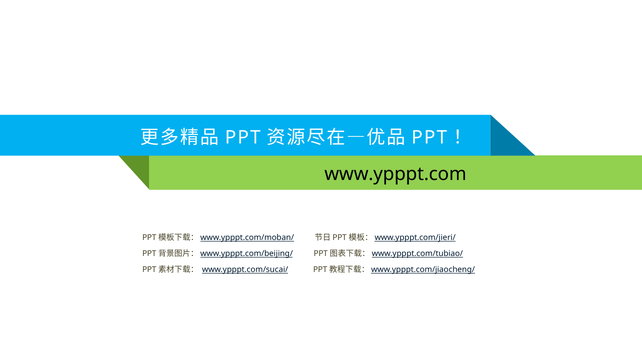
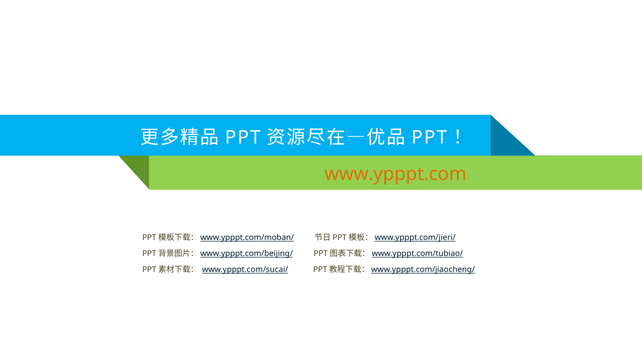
www.ypppt.com colour: black -> orange
